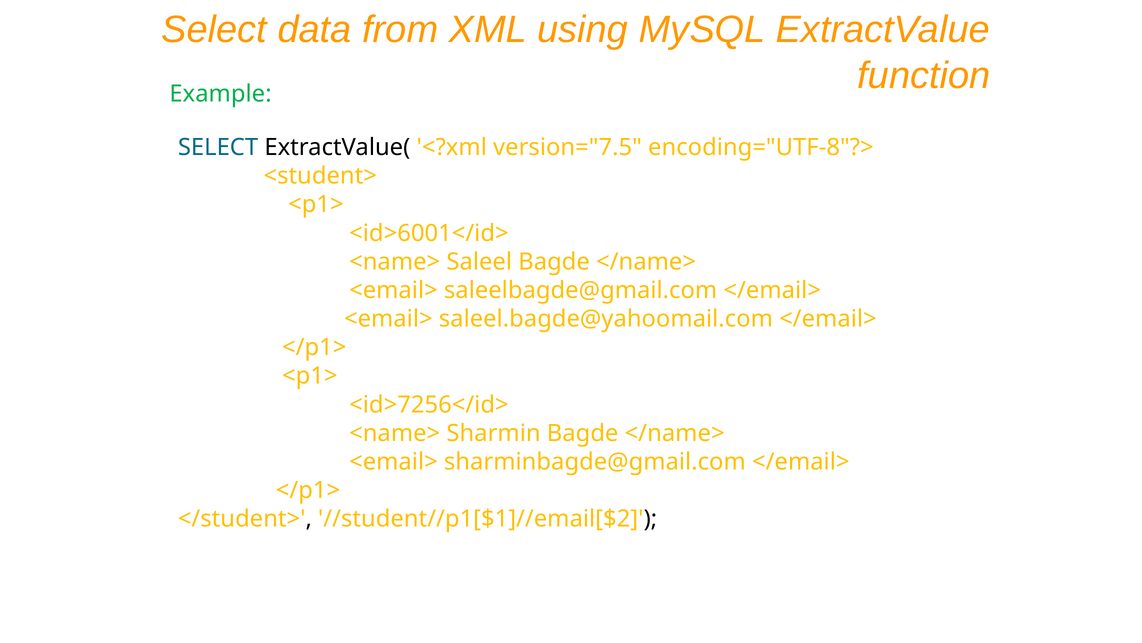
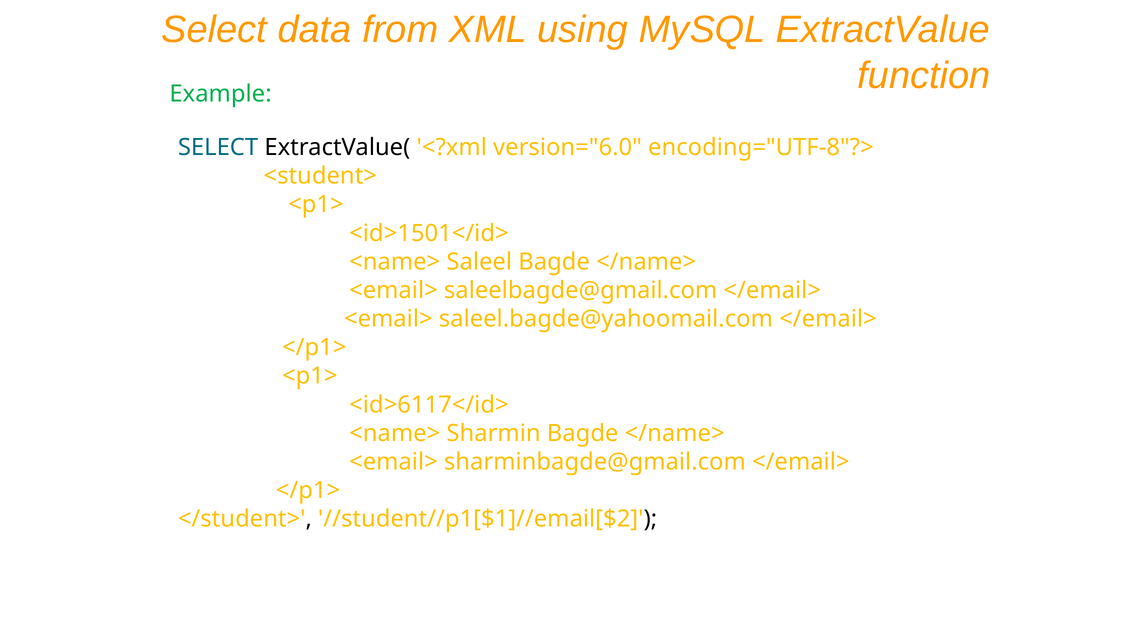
version="7.5: version="7.5 -> version="6.0
<id>6001</id>: <id>6001</id> -> <id>1501</id>
<id>7256</id>: <id>7256</id> -> <id>6117</id>
